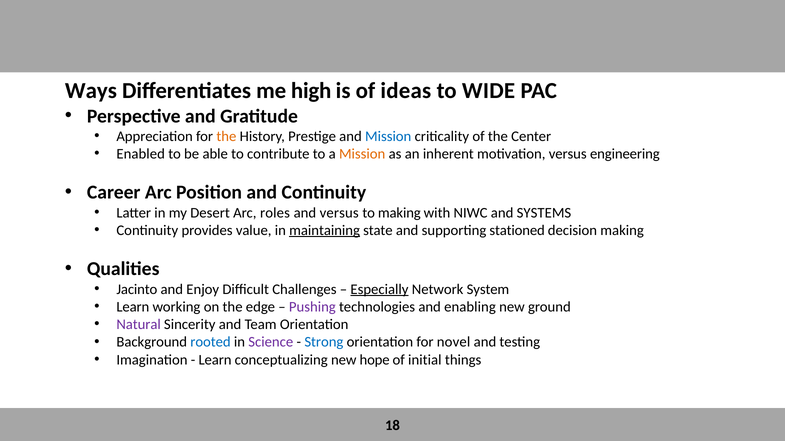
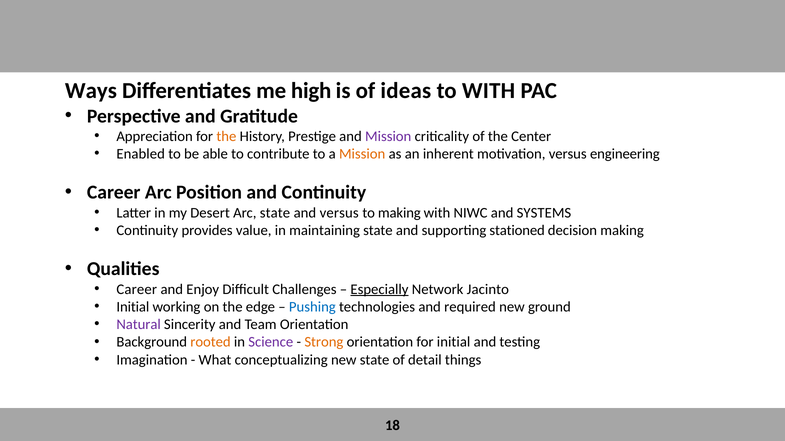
to WIDE: WIDE -> WITH
Mission at (388, 136) colour: blue -> purple
Arc roles: roles -> state
maintaining underline: present -> none
Jacinto at (137, 290): Jacinto -> Career
System: System -> Jacinto
Learn at (133, 307): Learn -> Initial
Pushing colour: purple -> blue
enabling: enabling -> required
rooted colour: blue -> orange
Strong colour: blue -> orange
for novel: novel -> initial
Learn at (215, 360): Learn -> What
new hope: hope -> state
initial: initial -> detail
